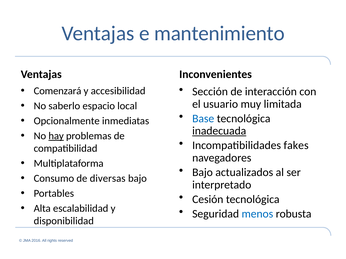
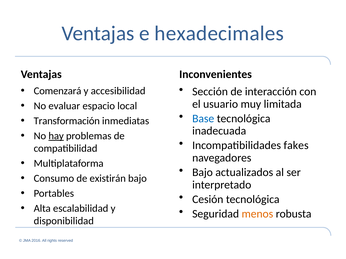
mantenimiento: mantenimiento -> hexadecimales
saberlo: saberlo -> evaluar
Opcionalmente: Opcionalmente -> Transformación
inadecuada underline: present -> none
diversas: diversas -> existirán
menos colour: blue -> orange
